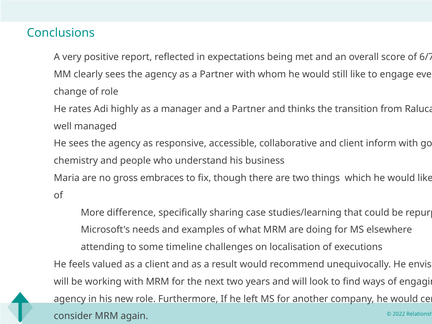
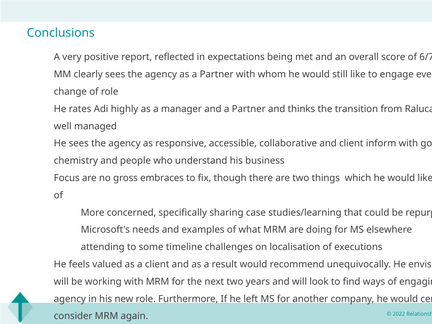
Maria: Maria -> Focus
difference: difference -> concerned
